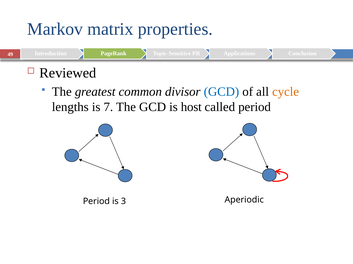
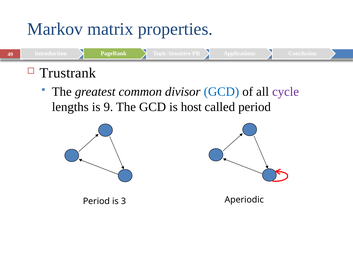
Reviewed: Reviewed -> Trustrank
cycle colour: orange -> purple
7: 7 -> 9
